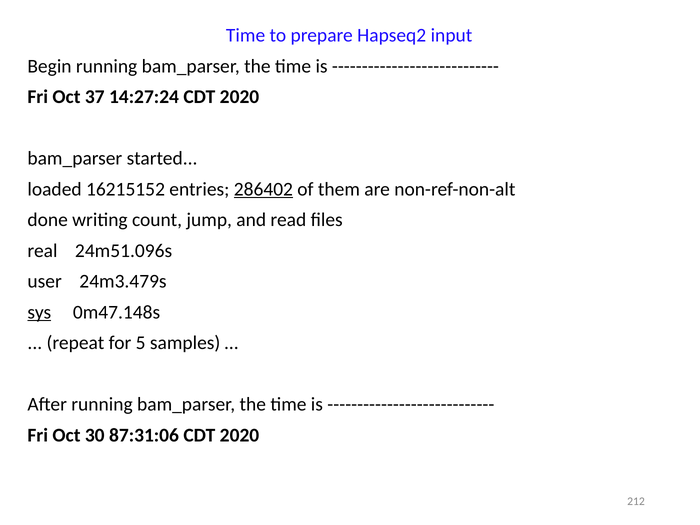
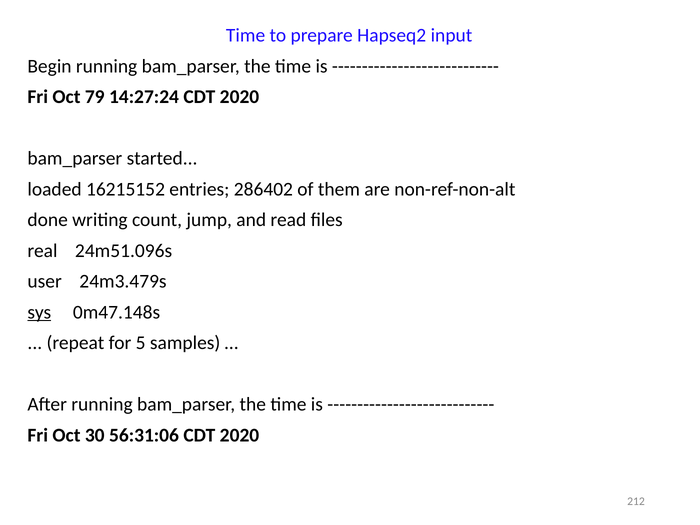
37: 37 -> 79
286402 underline: present -> none
87:31:06: 87:31:06 -> 56:31:06
